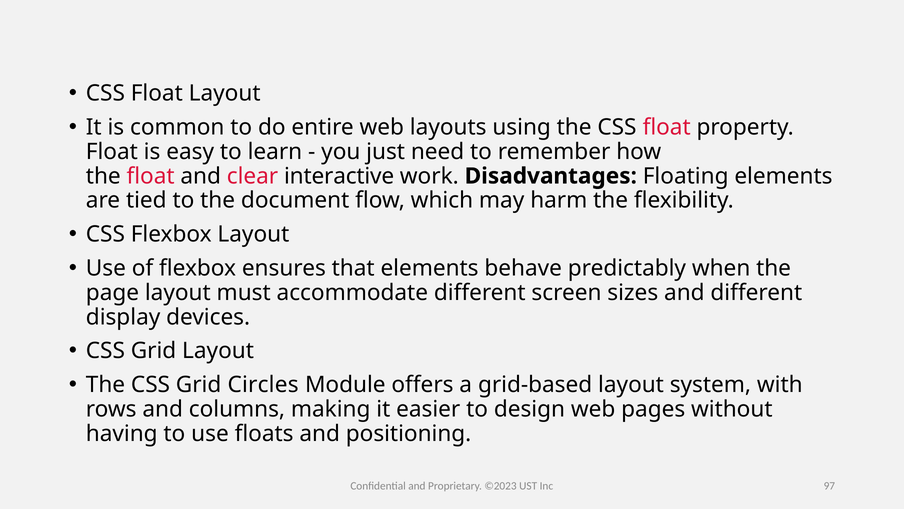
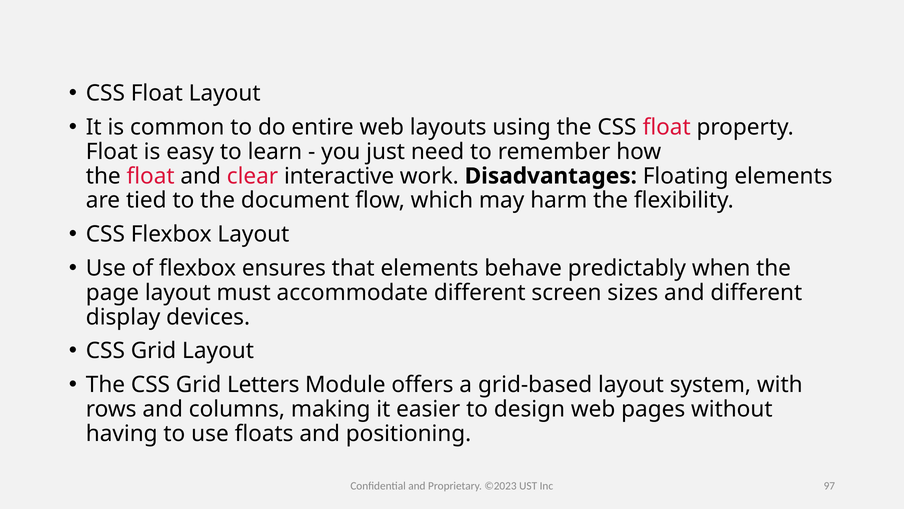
Circles: Circles -> Letters
